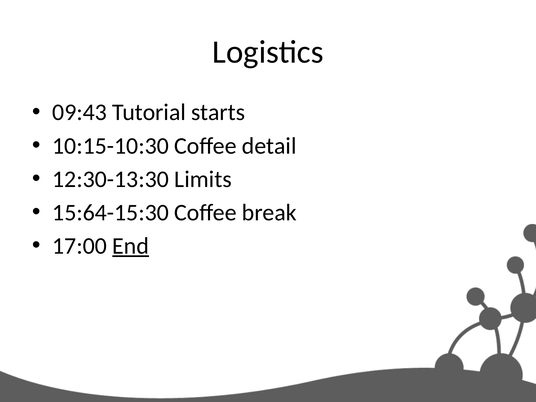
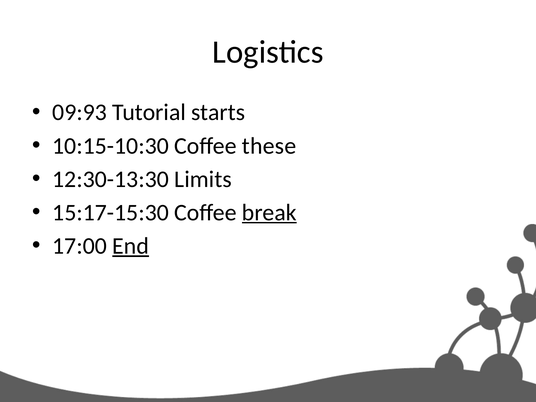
09:43: 09:43 -> 09:93
detail: detail -> these
15:64-15:30: 15:64-15:30 -> 15:17-15:30
break underline: none -> present
